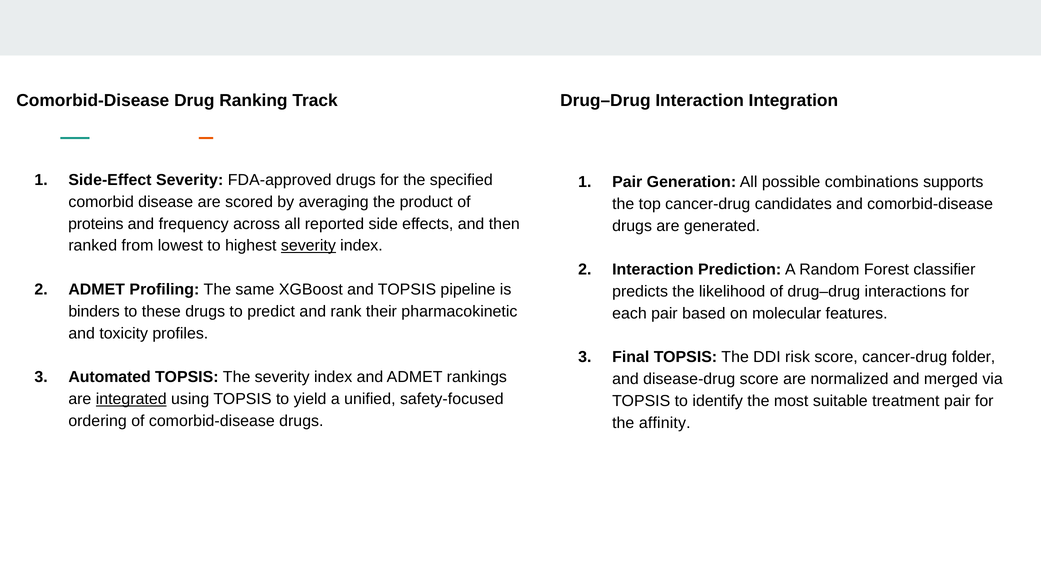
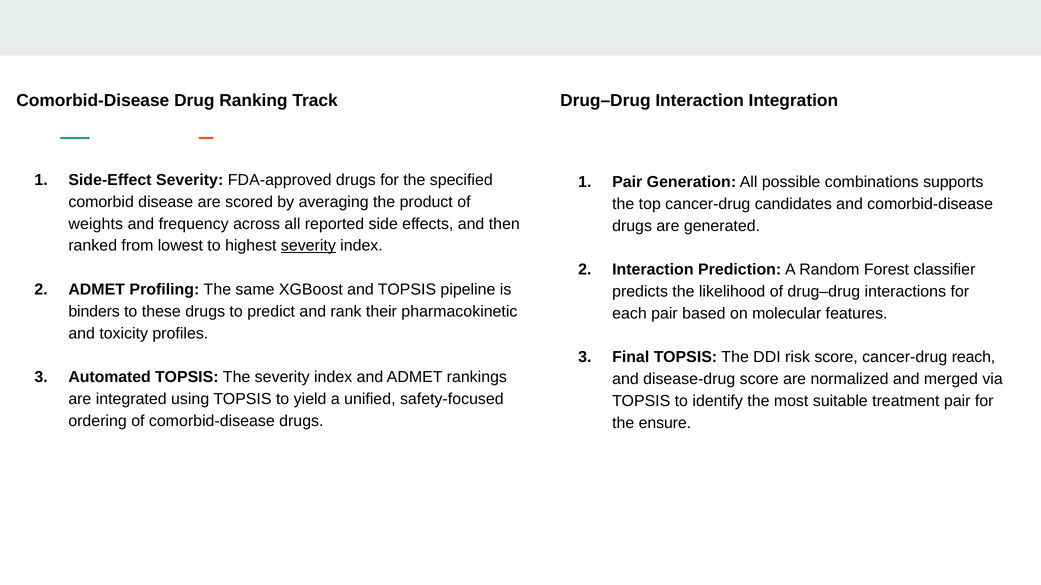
proteins: proteins -> weights
folder: folder -> reach
integrated underline: present -> none
affinity: affinity -> ensure
